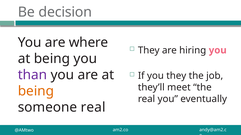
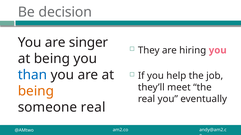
where: where -> singer
than colour: purple -> blue
you they: they -> help
